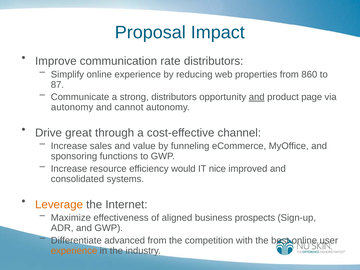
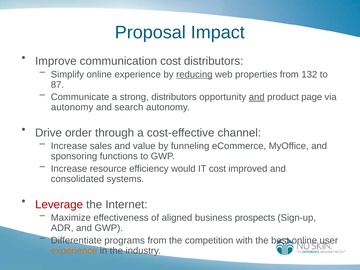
communication rate: rate -> cost
reducing underline: none -> present
860: 860 -> 132
cannot: cannot -> search
great: great -> order
IT nice: nice -> cost
Leverage colour: orange -> red
advanced: advanced -> programs
